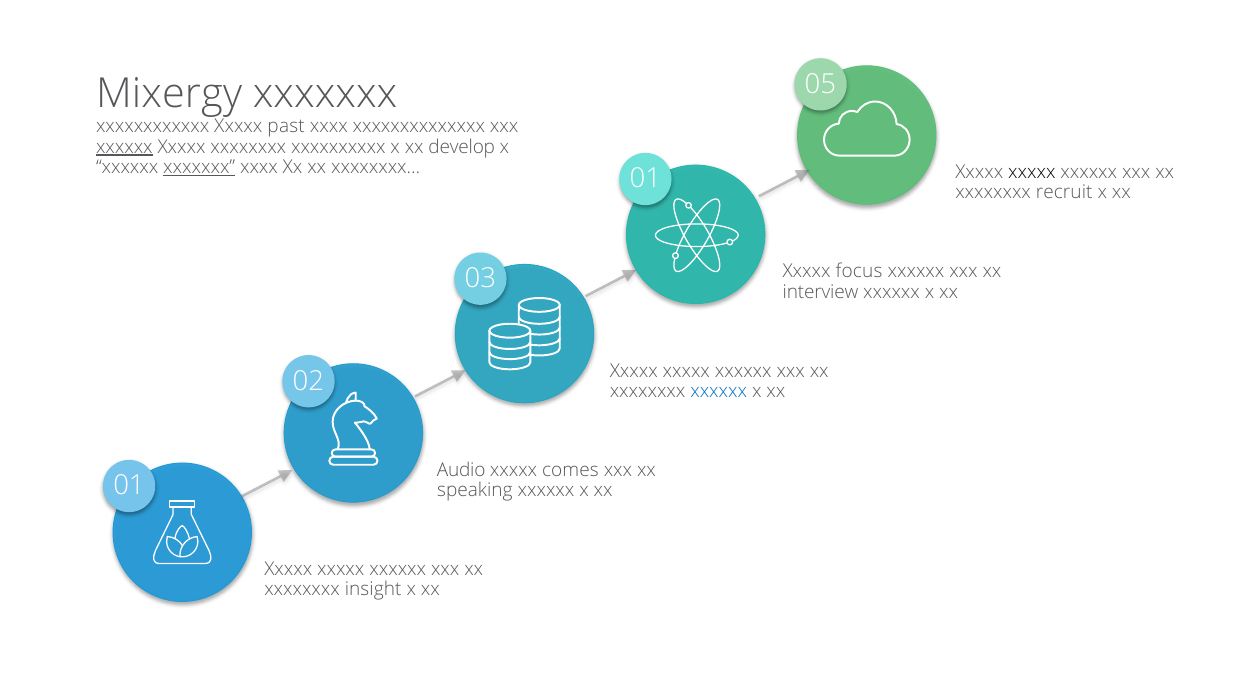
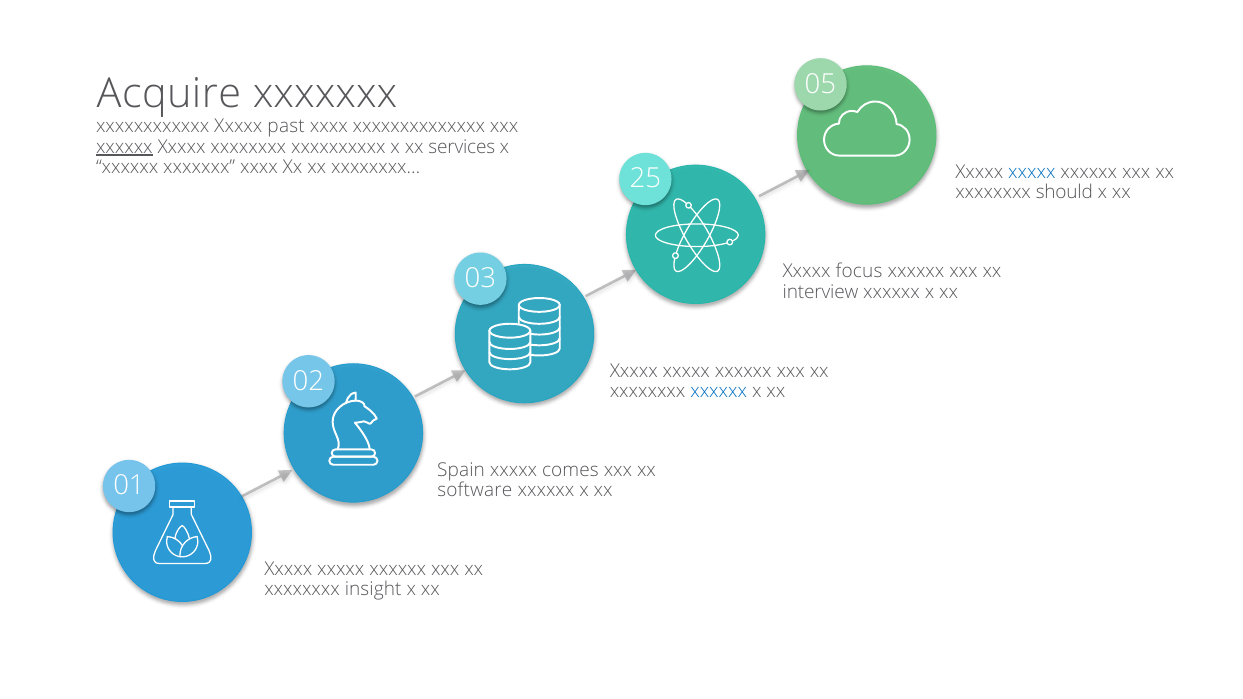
Mixergy: Mixergy -> Acquire
develop: develop -> services
xxxxxxx at (199, 167) underline: present -> none
xxxxxxxx… 01: 01 -> 25
xxxxx at (1032, 172) colour: black -> blue
recruit: recruit -> should
Audio: Audio -> Spain
speaking: speaking -> software
